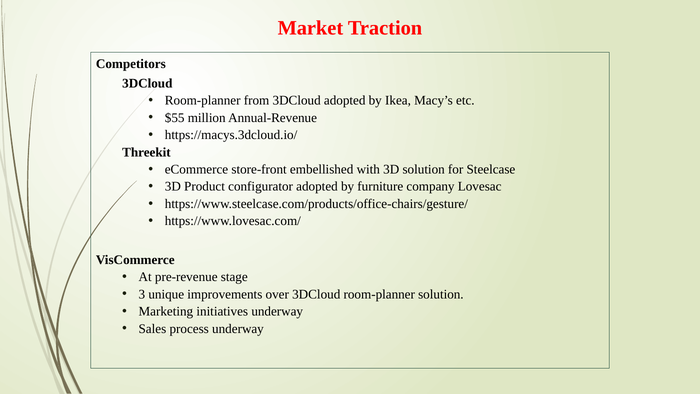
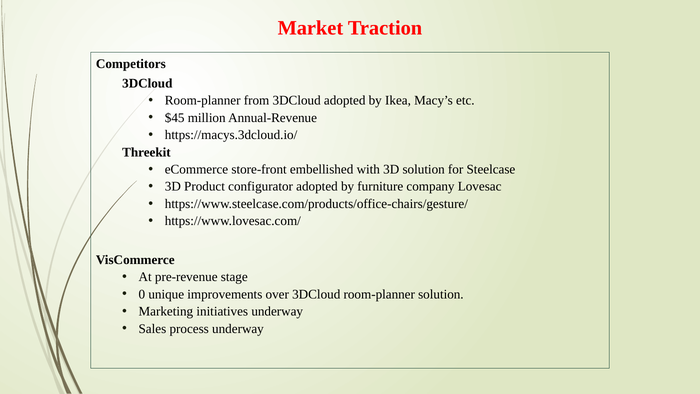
$55: $55 -> $45
3: 3 -> 0
